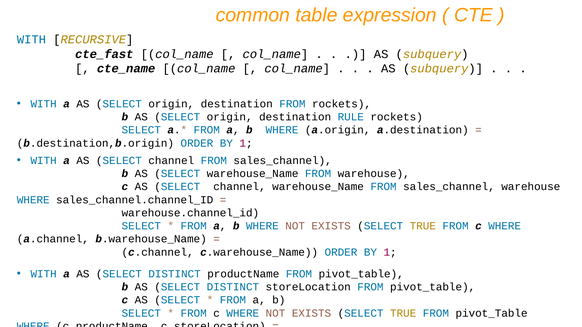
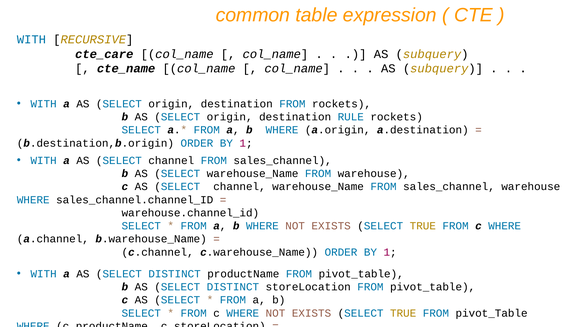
cte_fast: cte_fast -> cte_care
